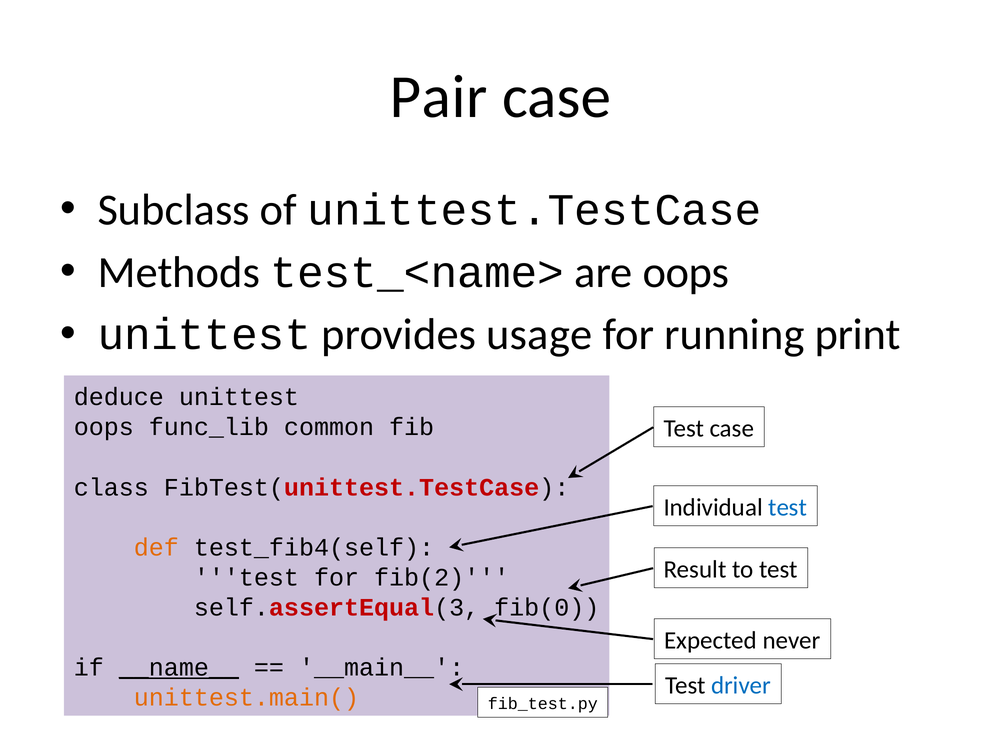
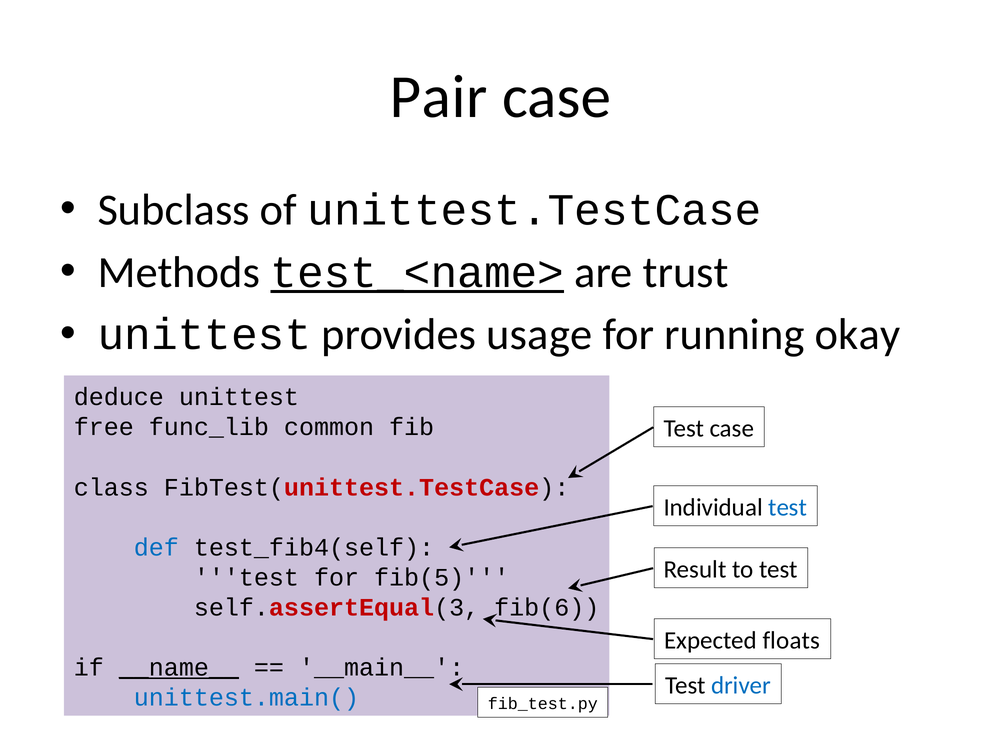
test_<name> underline: none -> present
are oops: oops -> trust
print: print -> okay
oops at (104, 427): oops -> free
def colour: orange -> blue
fib(2: fib(2 -> fib(5
fib(0: fib(0 -> fib(6
never: never -> floats
unittest.main( colour: orange -> blue
